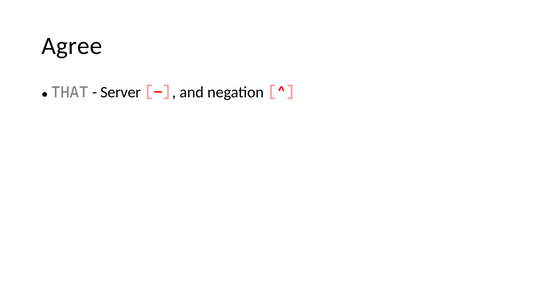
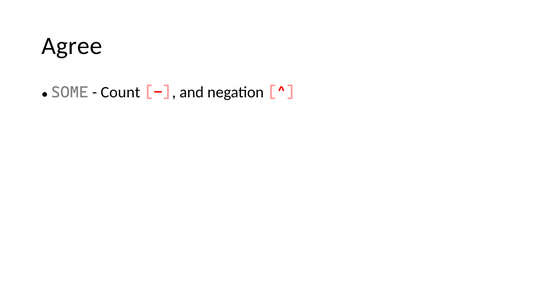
THAT: THAT -> SOME
Server: Server -> Count
